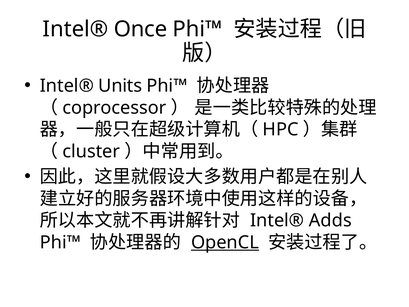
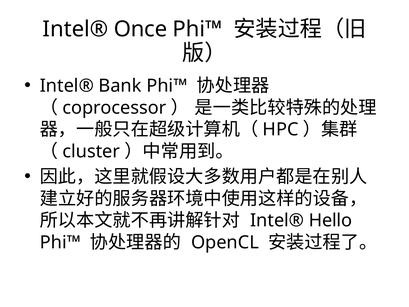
Units: Units -> Bank
Adds: Adds -> Hello
OpenCL underline: present -> none
